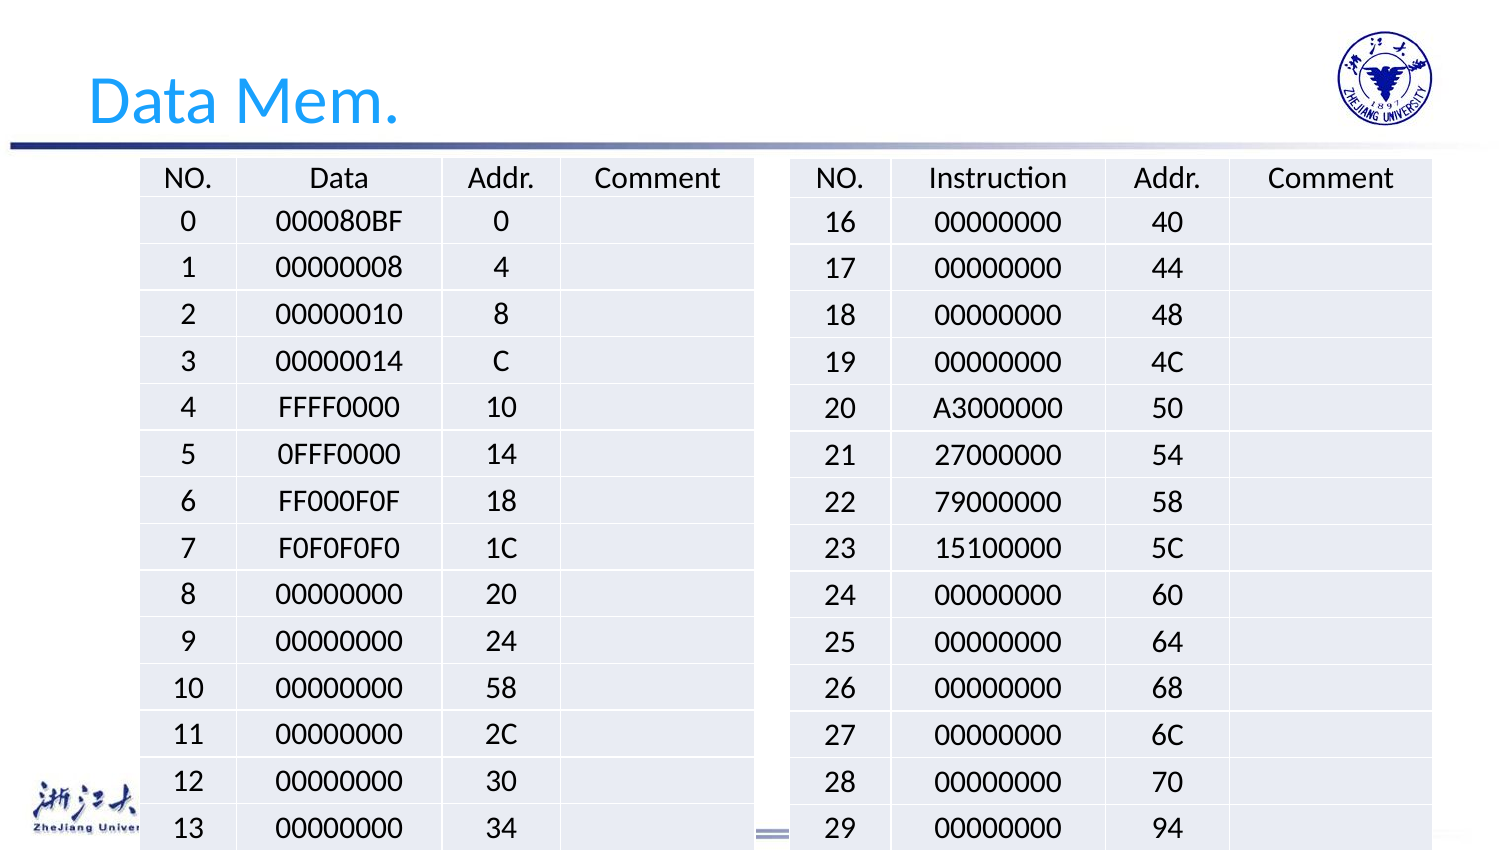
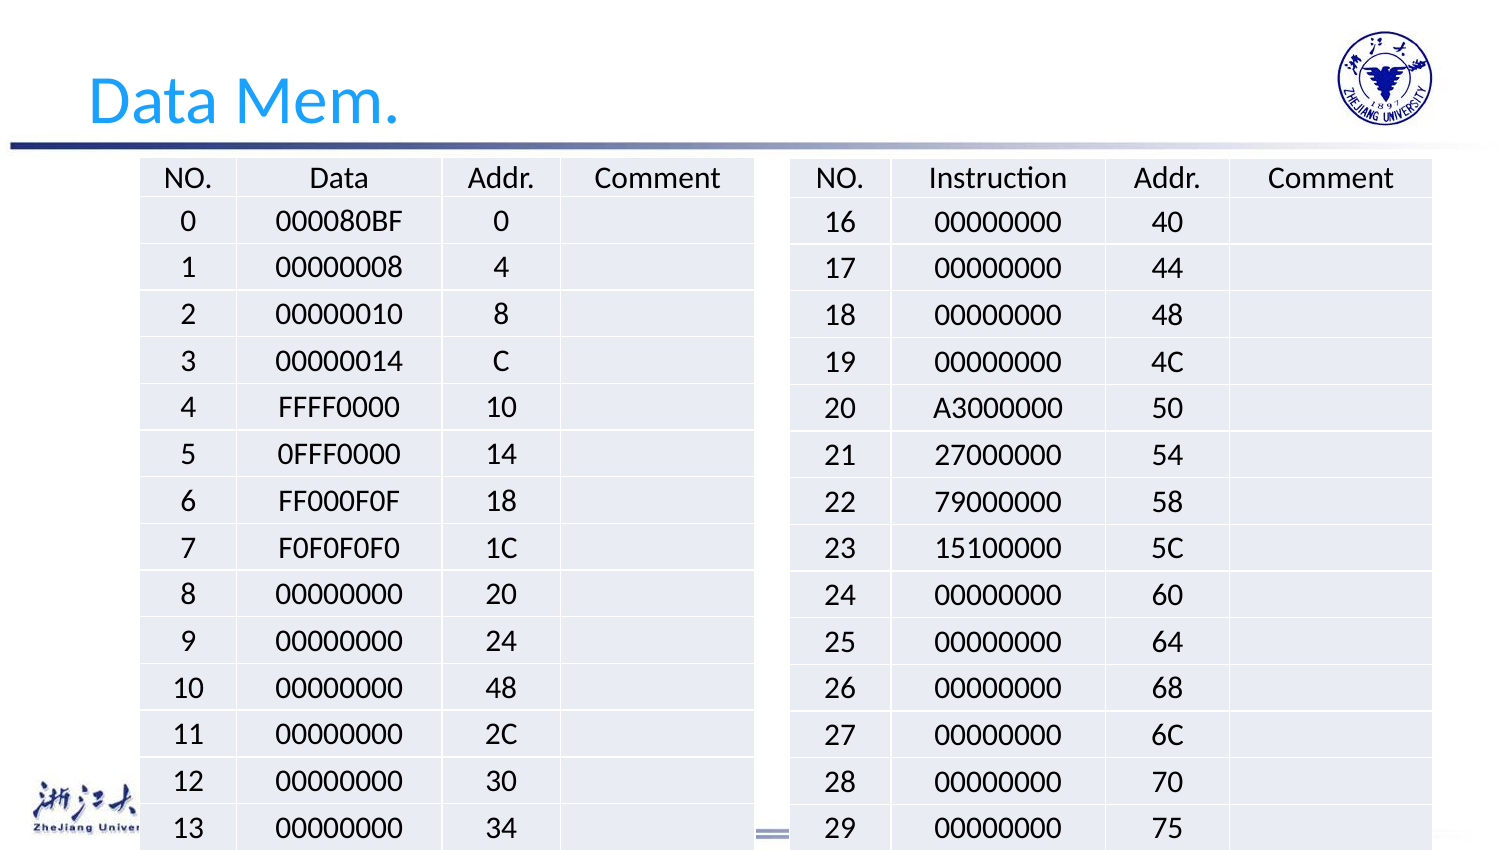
10 00000000 58: 58 -> 48
94: 94 -> 75
